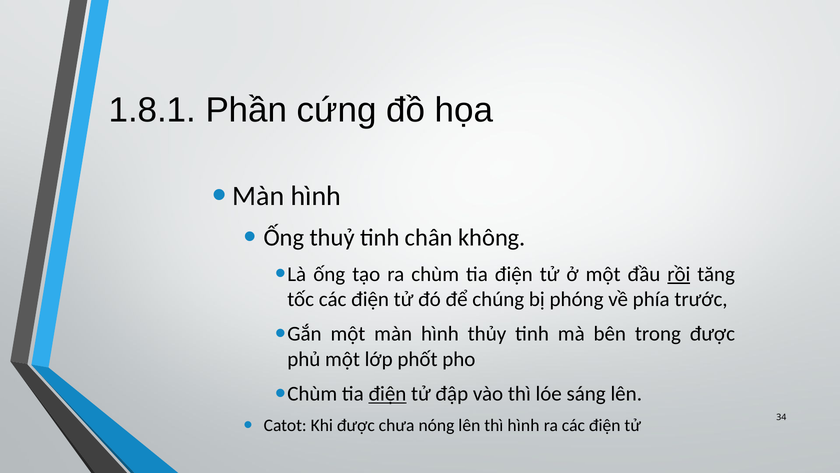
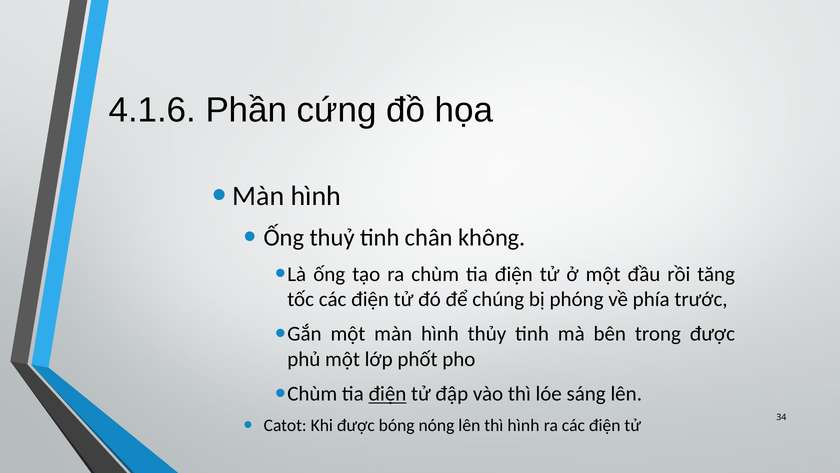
1.8.1: 1.8.1 -> 4.1.6
rồi underline: present -> none
chưa: chưa -> bóng
